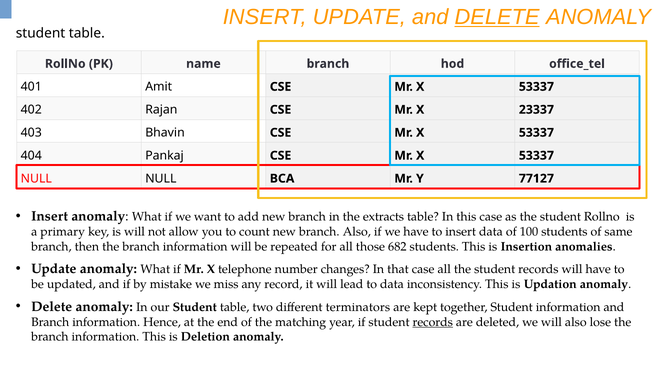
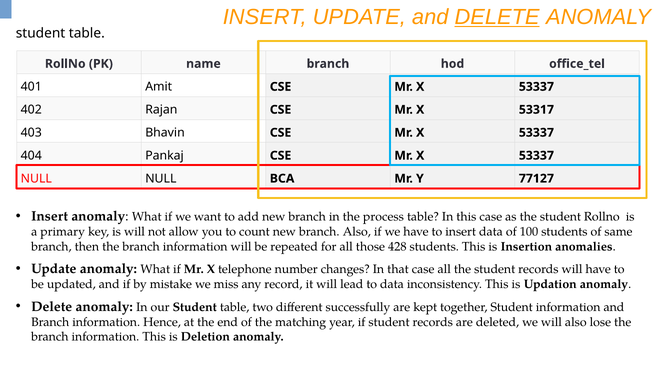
23337: 23337 -> 53317
extracts: extracts -> process
682: 682 -> 428
terminators: terminators -> successfully
records at (433, 322) underline: present -> none
